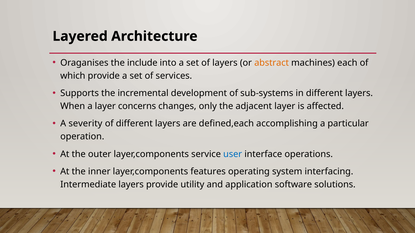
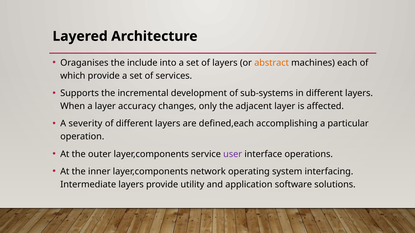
concerns: concerns -> accuracy
user colour: blue -> purple
features: features -> network
